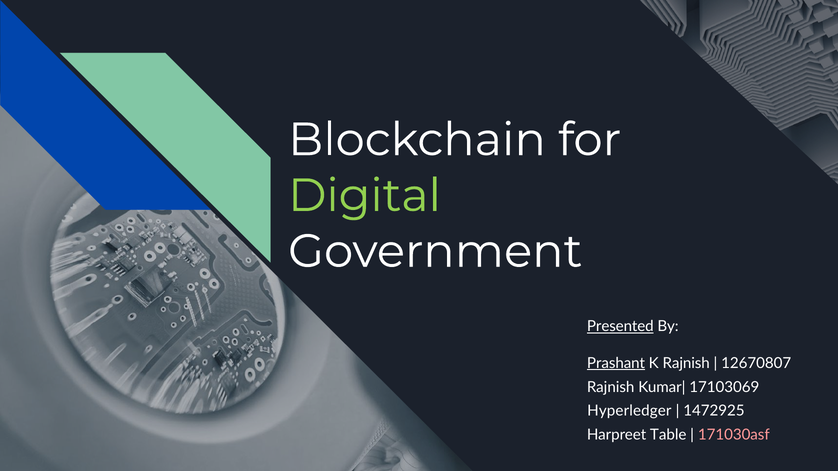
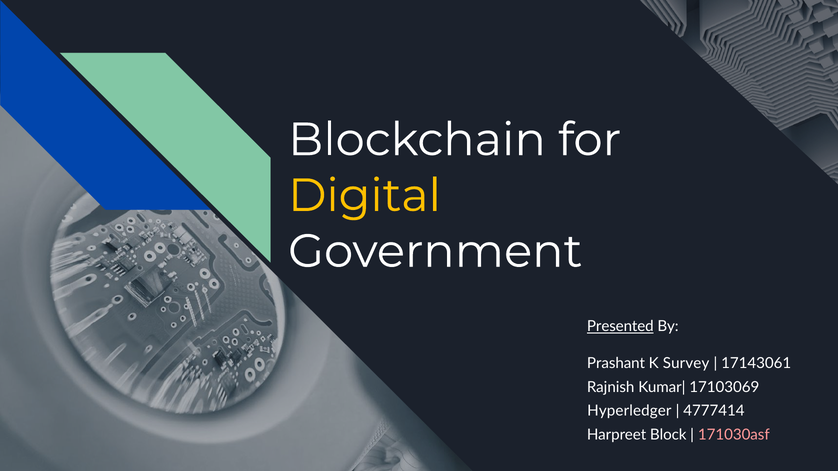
Digital colour: light green -> yellow
Prashant underline: present -> none
K Rajnish: Rajnish -> Survey
12670807: 12670807 -> 17143061
1472925: 1472925 -> 4777414
Table: Table -> Block
